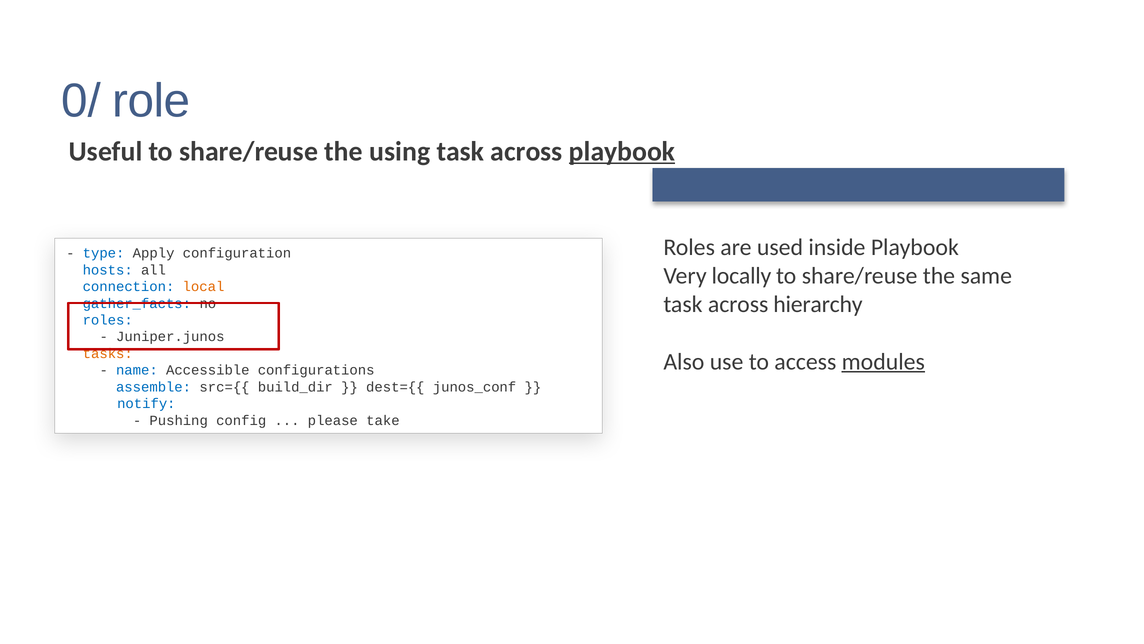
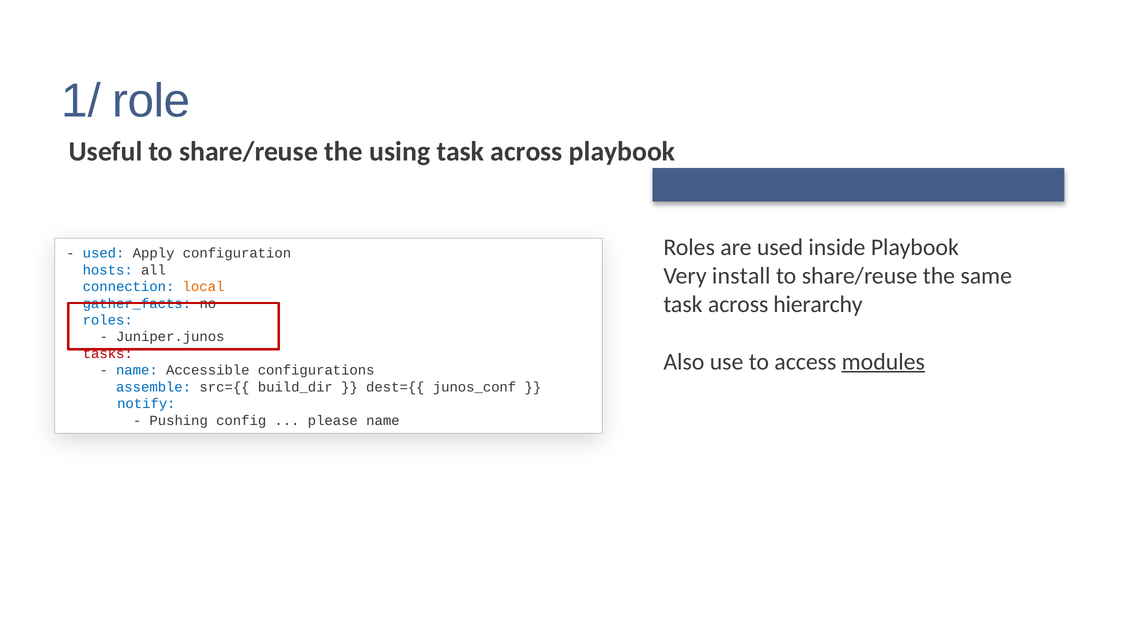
0/: 0/ -> 1/
playbook at (622, 151) underline: present -> none
type at (104, 253): type -> used
locally: locally -> install
tasks colour: orange -> red
please take: take -> name
